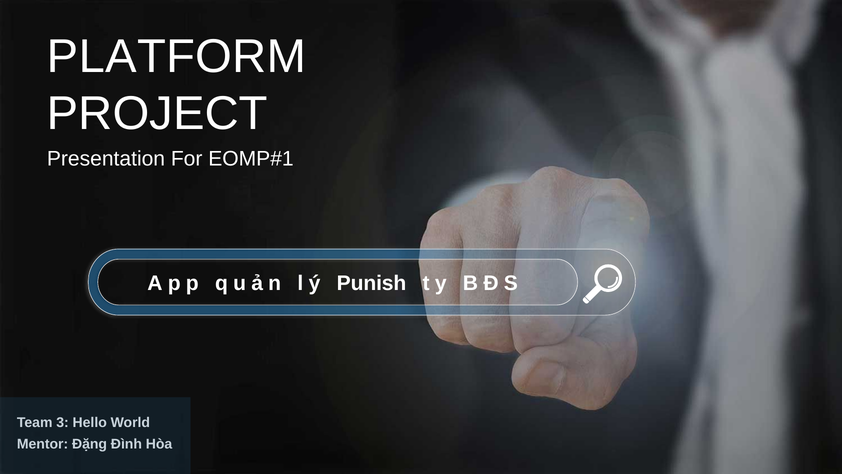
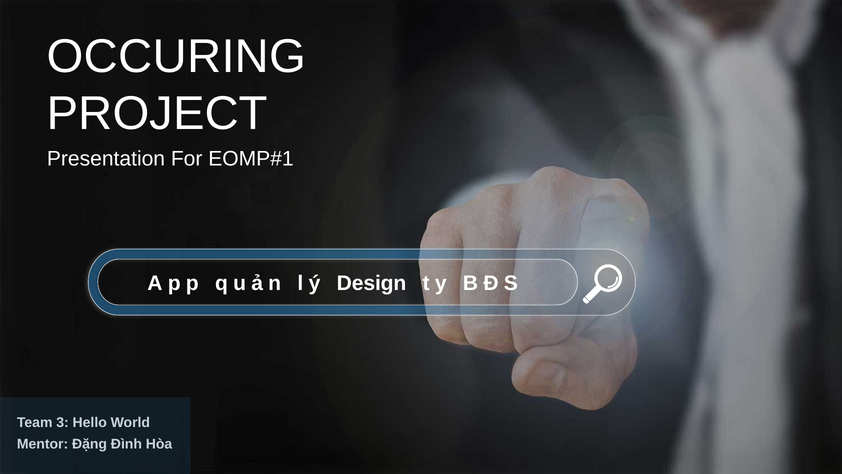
PLATFORM: PLATFORM -> OCCURING
Punish: Punish -> Design
